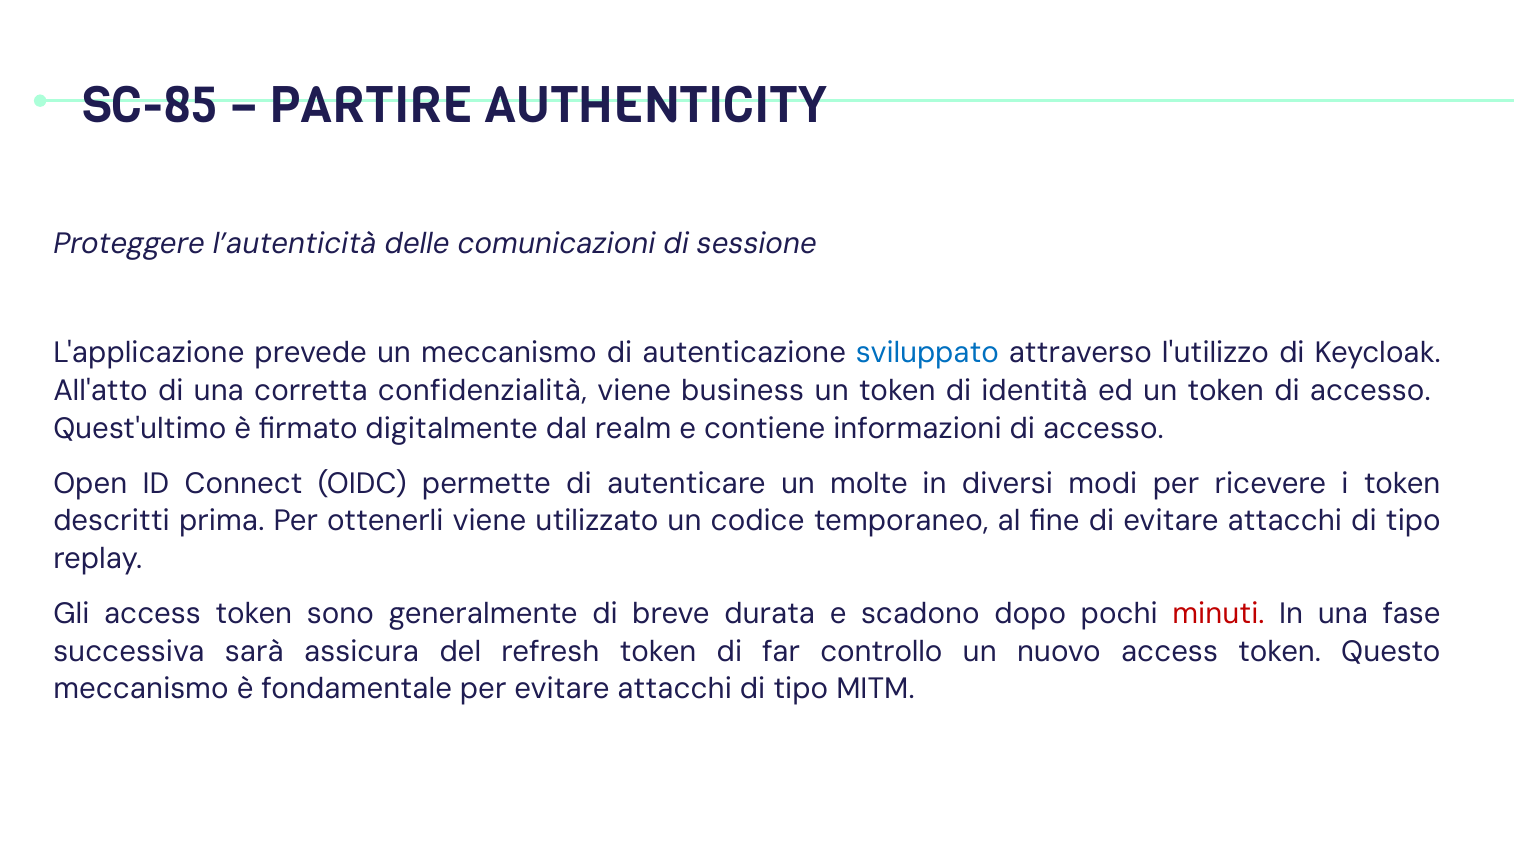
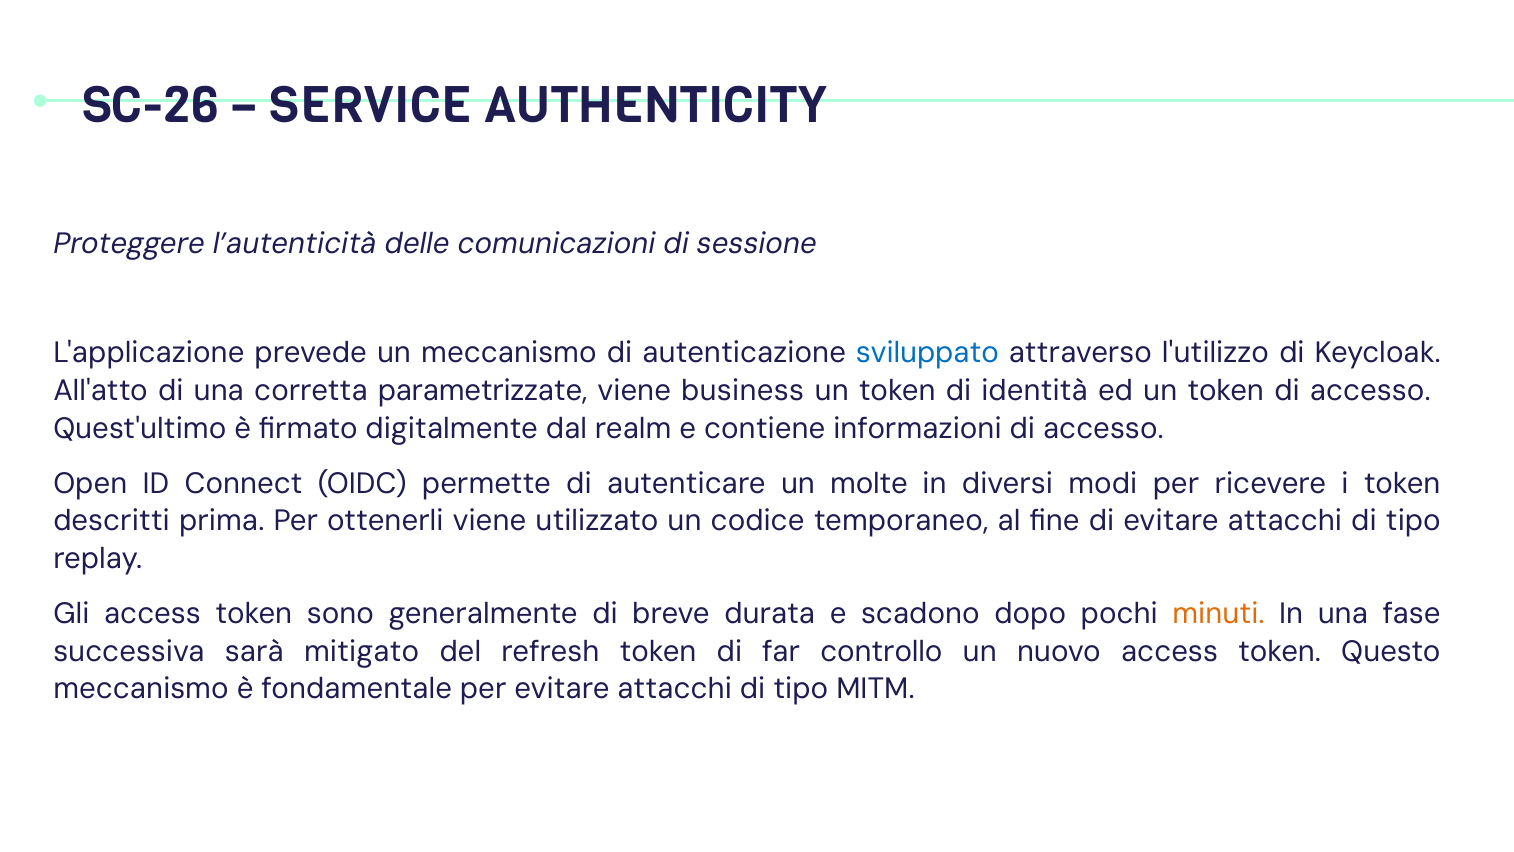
SC-85: SC-85 -> SC-26
PARTIRE: PARTIRE -> SERVICE
confidenzialità: confidenzialità -> parametrizzate
minuti colour: red -> orange
assicura: assicura -> mitigato
